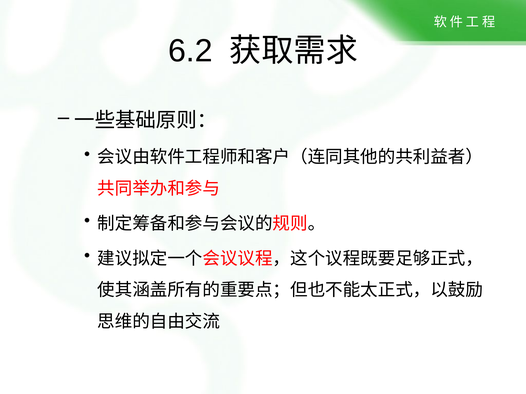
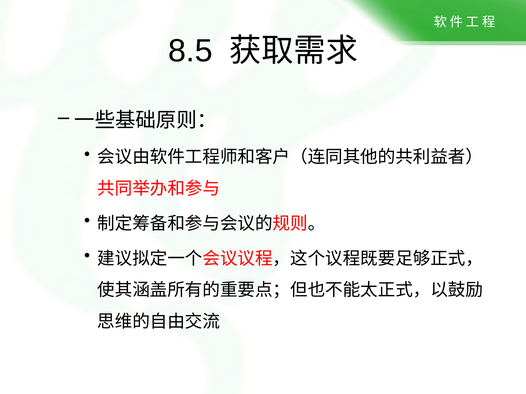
6.2: 6.2 -> 8.5
